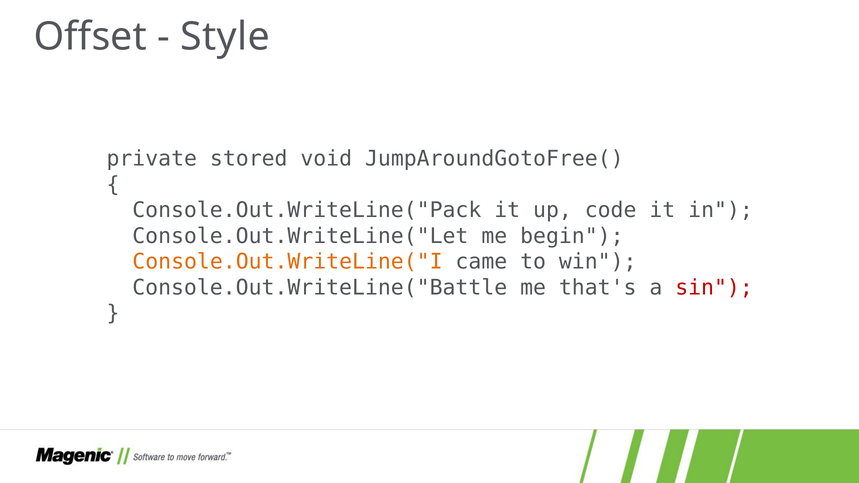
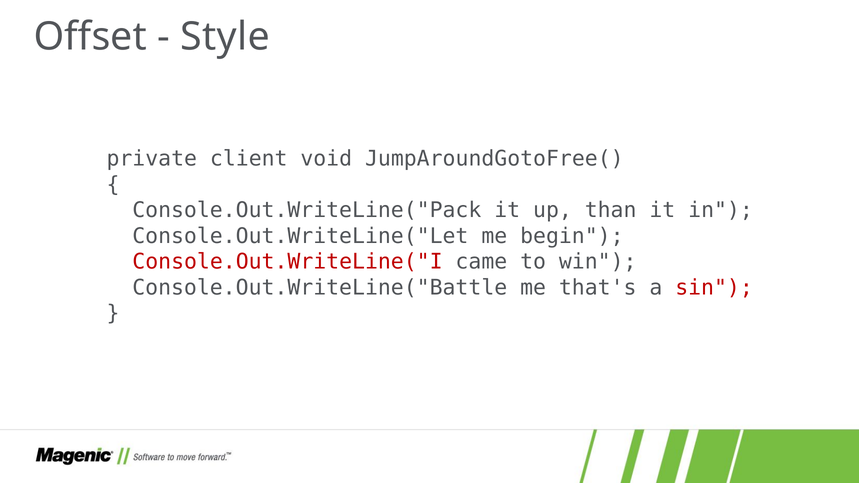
stored: stored -> client
code: code -> than
Console.Out.WriteLine("I colour: orange -> red
